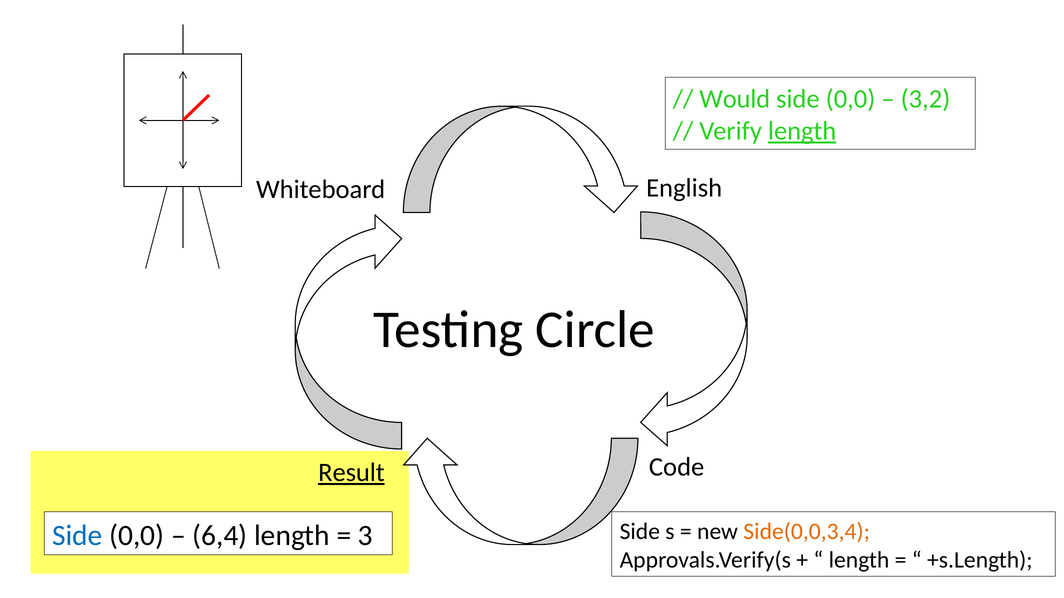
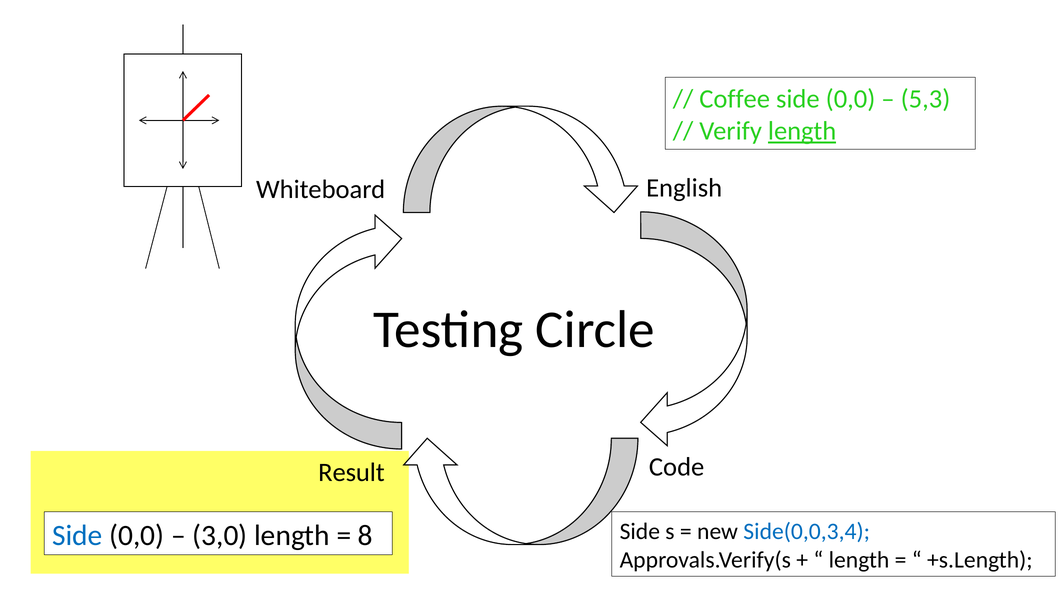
Would: Would -> Coffee
3,2: 3,2 -> 5,3
Result underline: present -> none
Side(0,0,3,4 colour: orange -> blue
6,4: 6,4 -> 3,0
3: 3 -> 8
